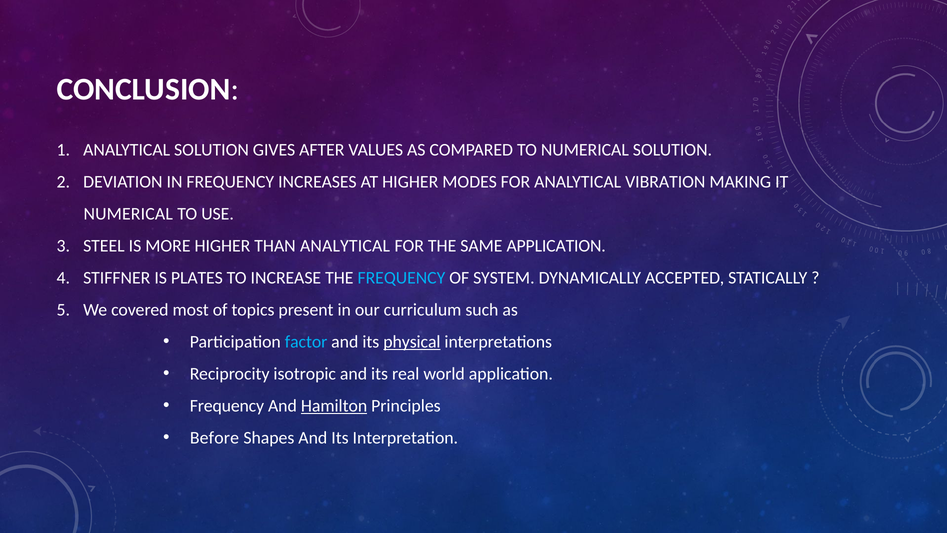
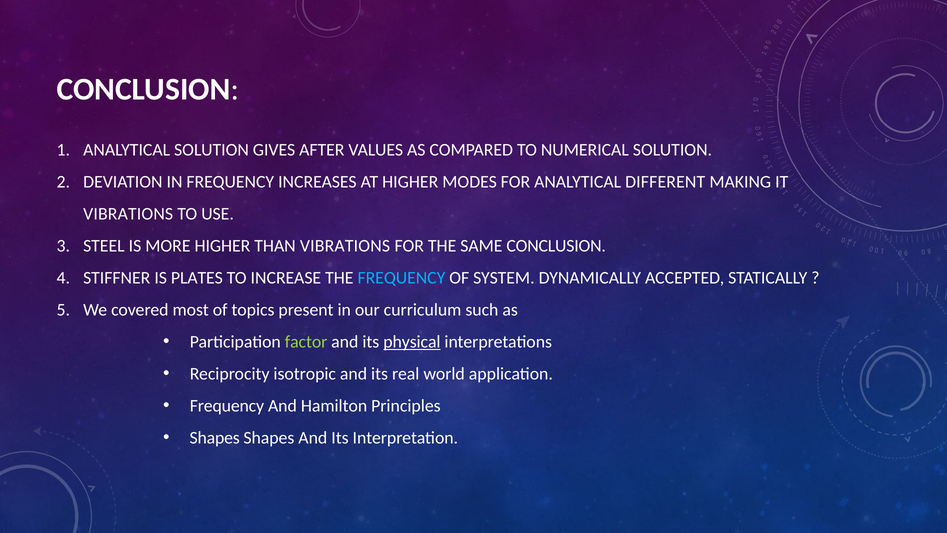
VIBRATION: VIBRATION -> DIFFERENT
NUMERICAL at (128, 214): NUMERICAL -> VIBRATIONS
THAN ANALYTICAL: ANALYTICAL -> VIBRATIONS
SAME APPLICATION: APPLICATION -> CONCLUSION
factor colour: light blue -> light green
Hamilton underline: present -> none
Before at (214, 437): Before -> Shapes
